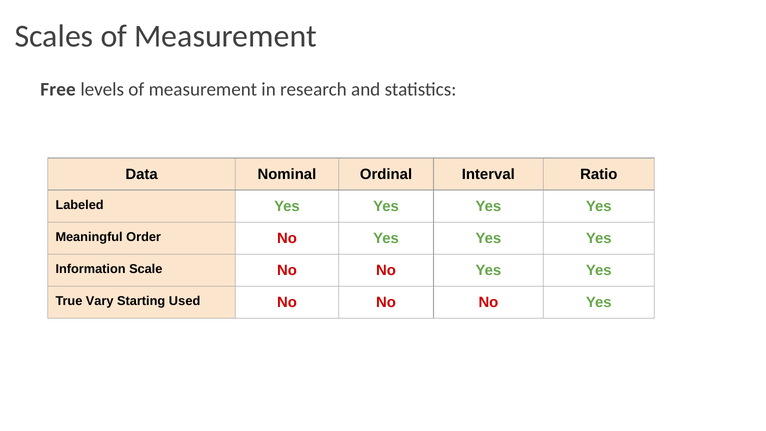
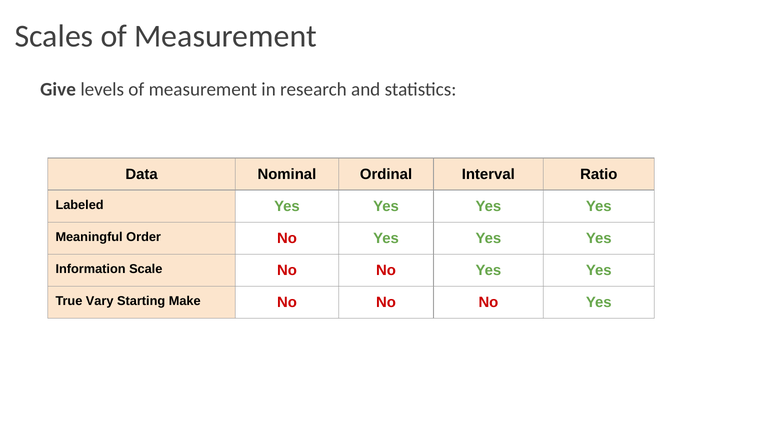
Free: Free -> Give
Used: Used -> Make
